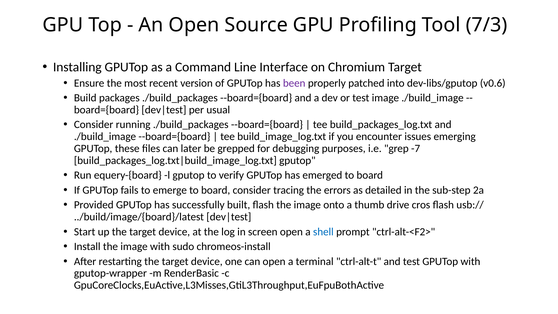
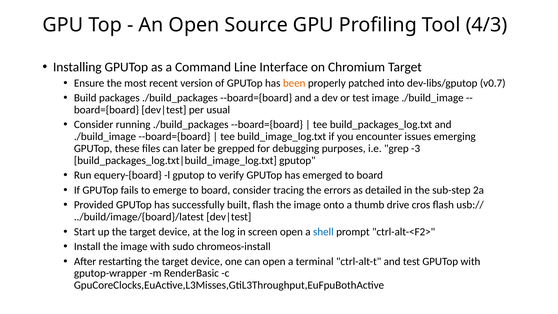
7/3: 7/3 -> 4/3
been colour: purple -> orange
v0.6: v0.6 -> v0.7
-7: -7 -> -3
